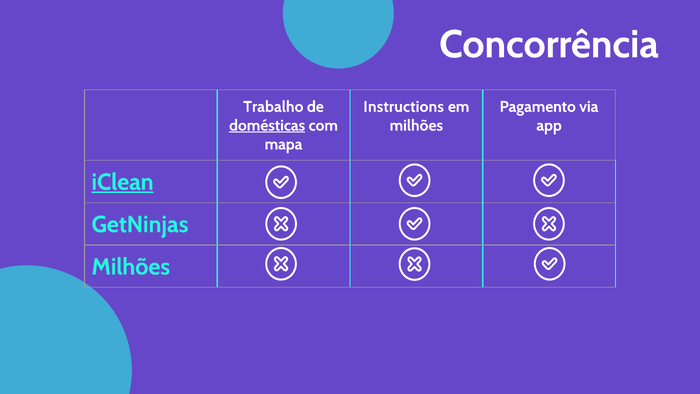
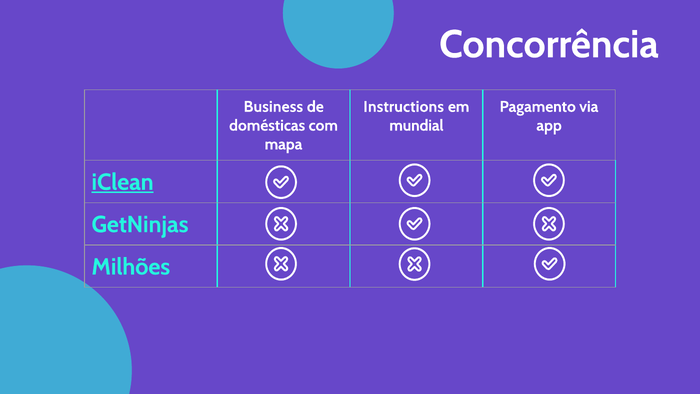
Trabalho: Trabalho -> Business
domésticas underline: present -> none
milhões at (416, 125): milhões -> mundial
